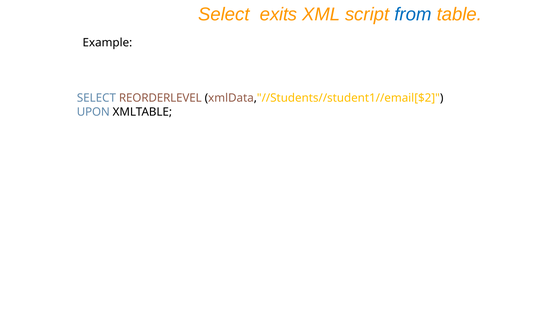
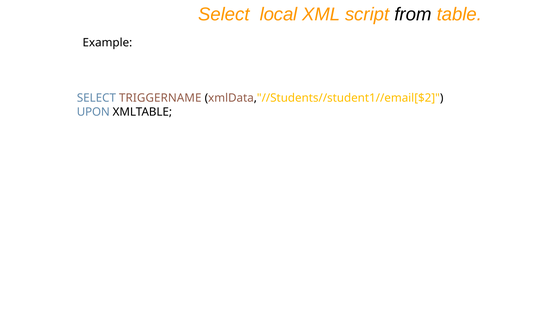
exits: exits -> local
from colour: blue -> black
REORDERLEVEL: REORDERLEVEL -> TRIGGERNAME
